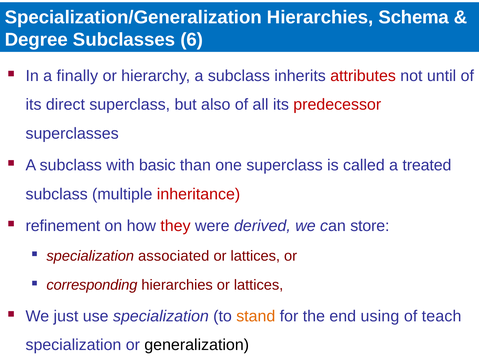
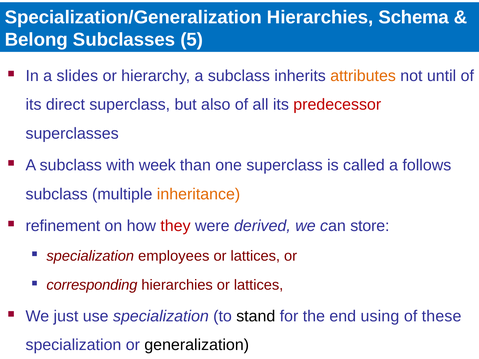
Degree: Degree -> Belong
6: 6 -> 5
finally: finally -> slides
attributes colour: red -> orange
basic: basic -> week
treated: treated -> follows
inheritance colour: red -> orange
associated: associated -> employees
stand colour: orange -> black
teach: teach -> these
